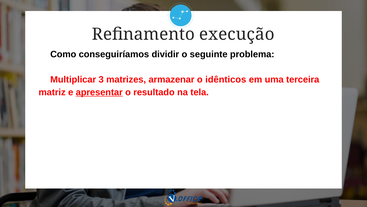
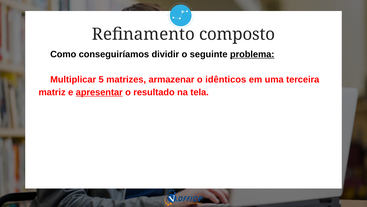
execução: execução -> composto
problema underline: none -> present
3: 3 -> 5
